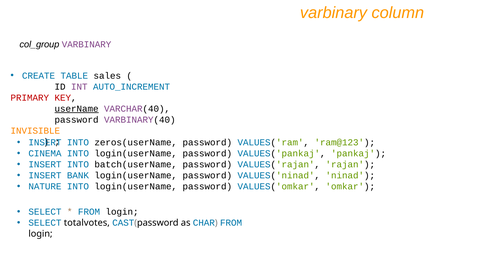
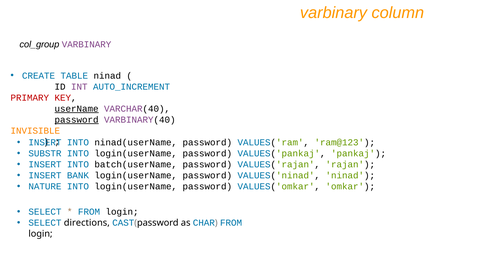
TABLE sales: sales -> ninad
password at (77, 120) underline: none -> present
zeros(userName: zeros(userName -> ninad(userName
CINEMA: CINEMA -> SUBSTR
totalvotes: totalvotes -> directions
